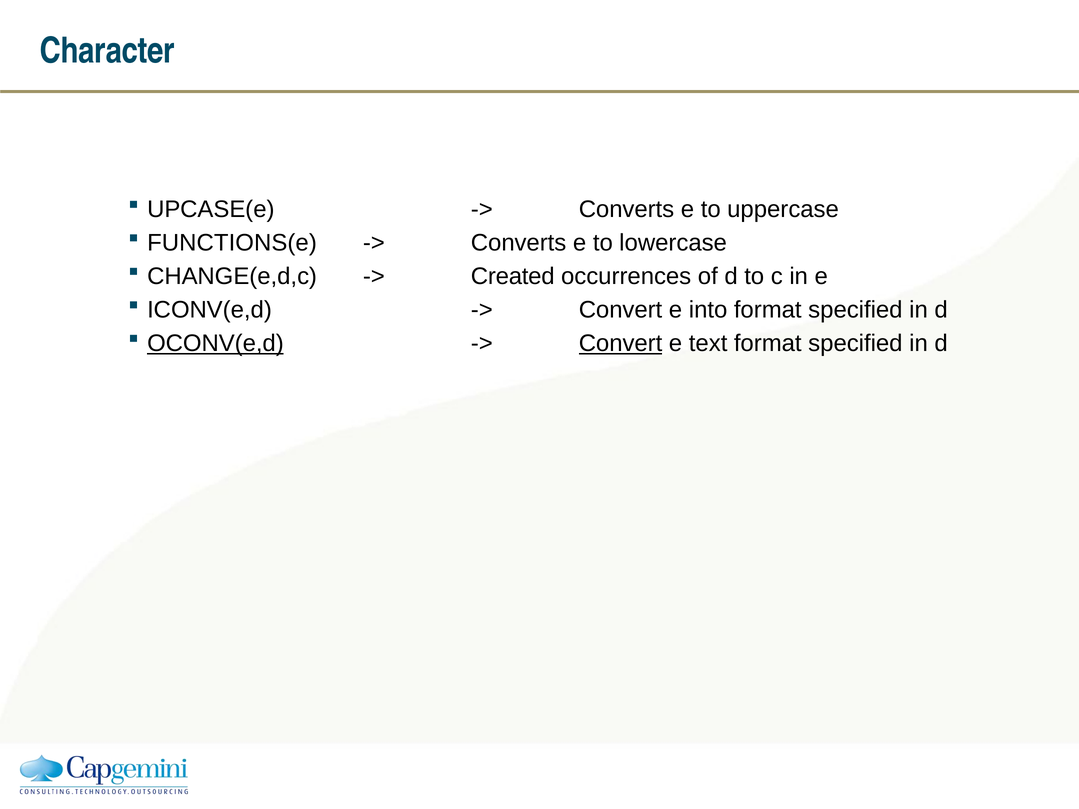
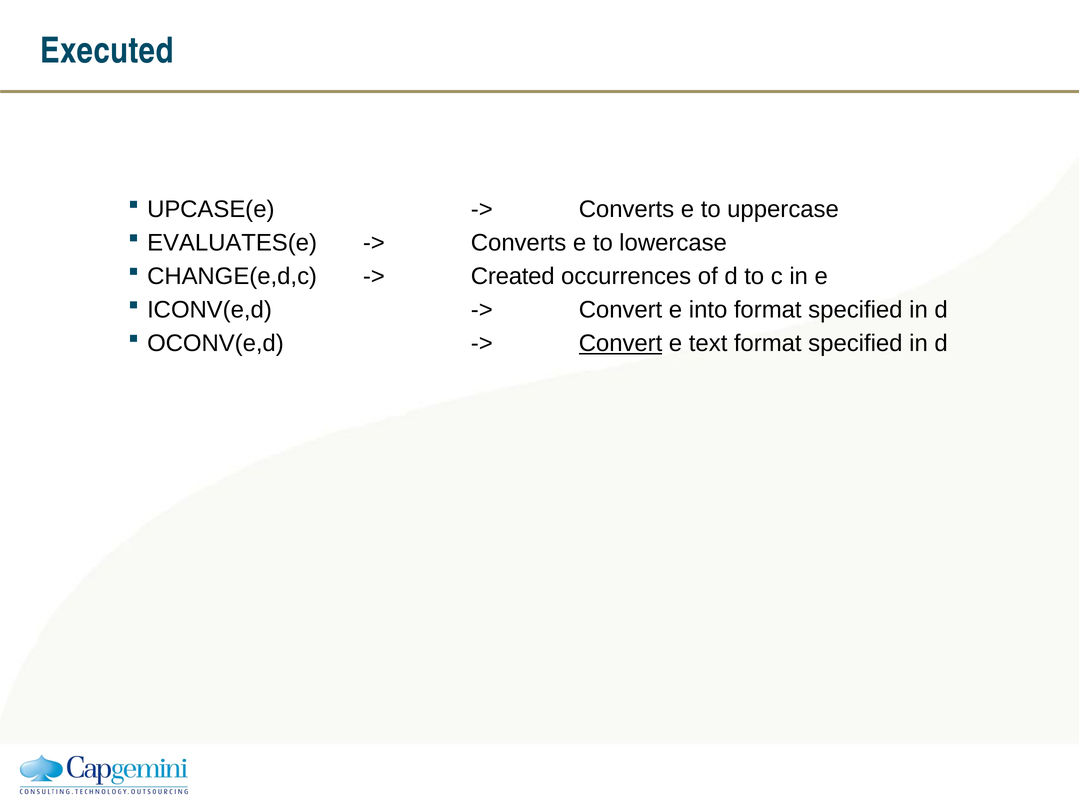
Character: Character -> Executed
FUNCTIONS(e: FUNCTIONS(e -> EVALUATES(e
OCONV(e,d underline: present -> none
